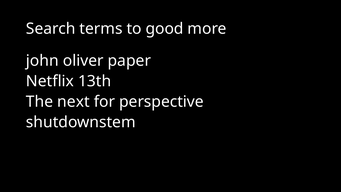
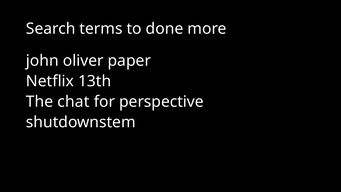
good: good -> done
next: next -> chat
